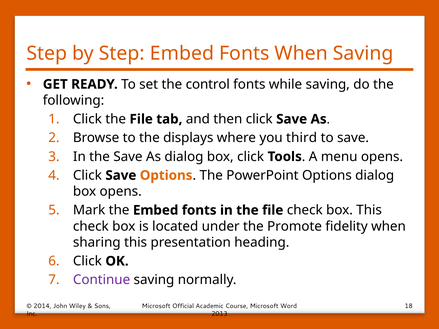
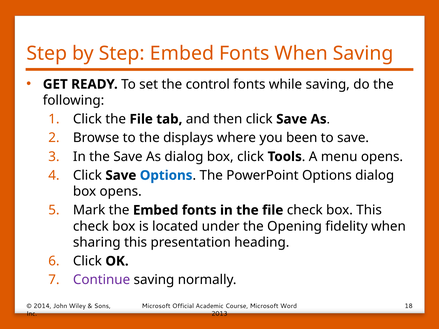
third: third -> been
Options at (166, 176) colour: orange -> blue
Promote: Promote -> Opening
